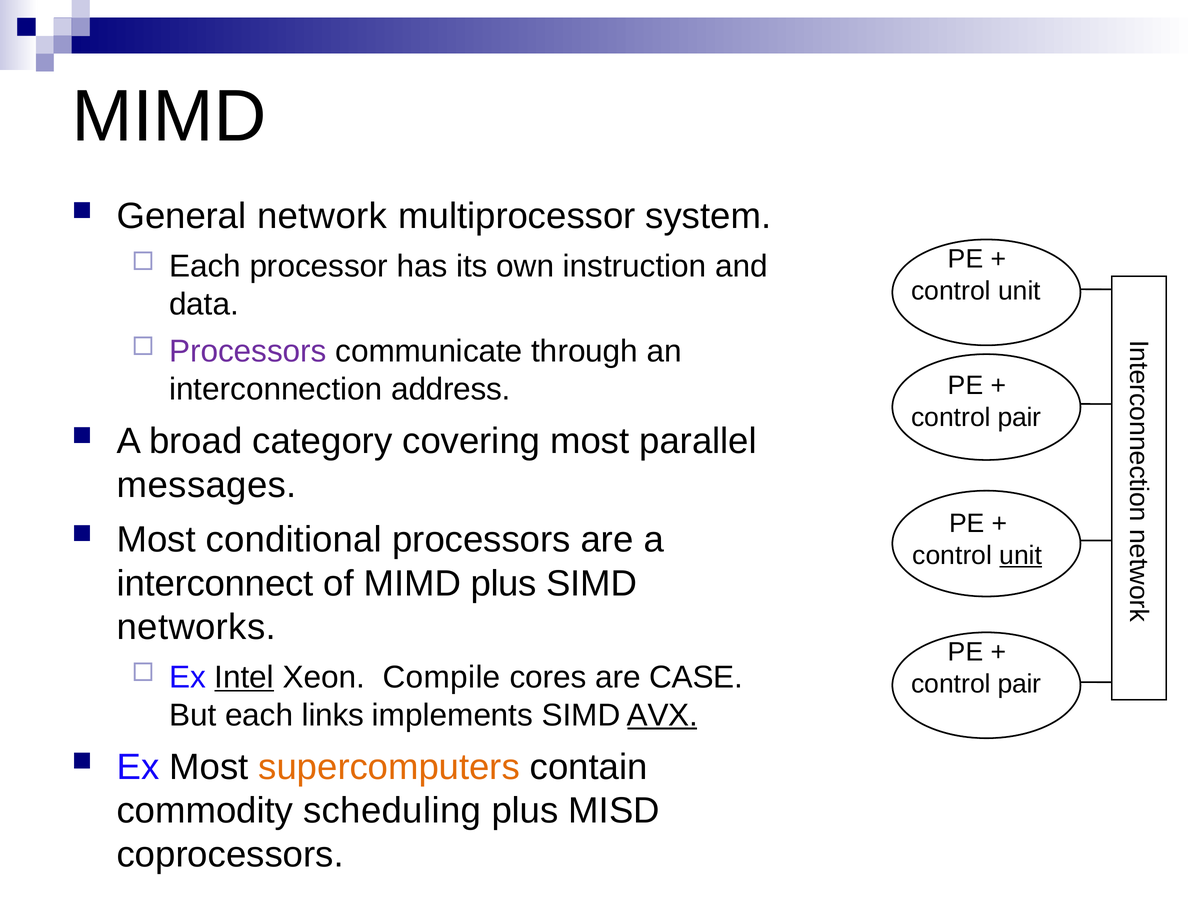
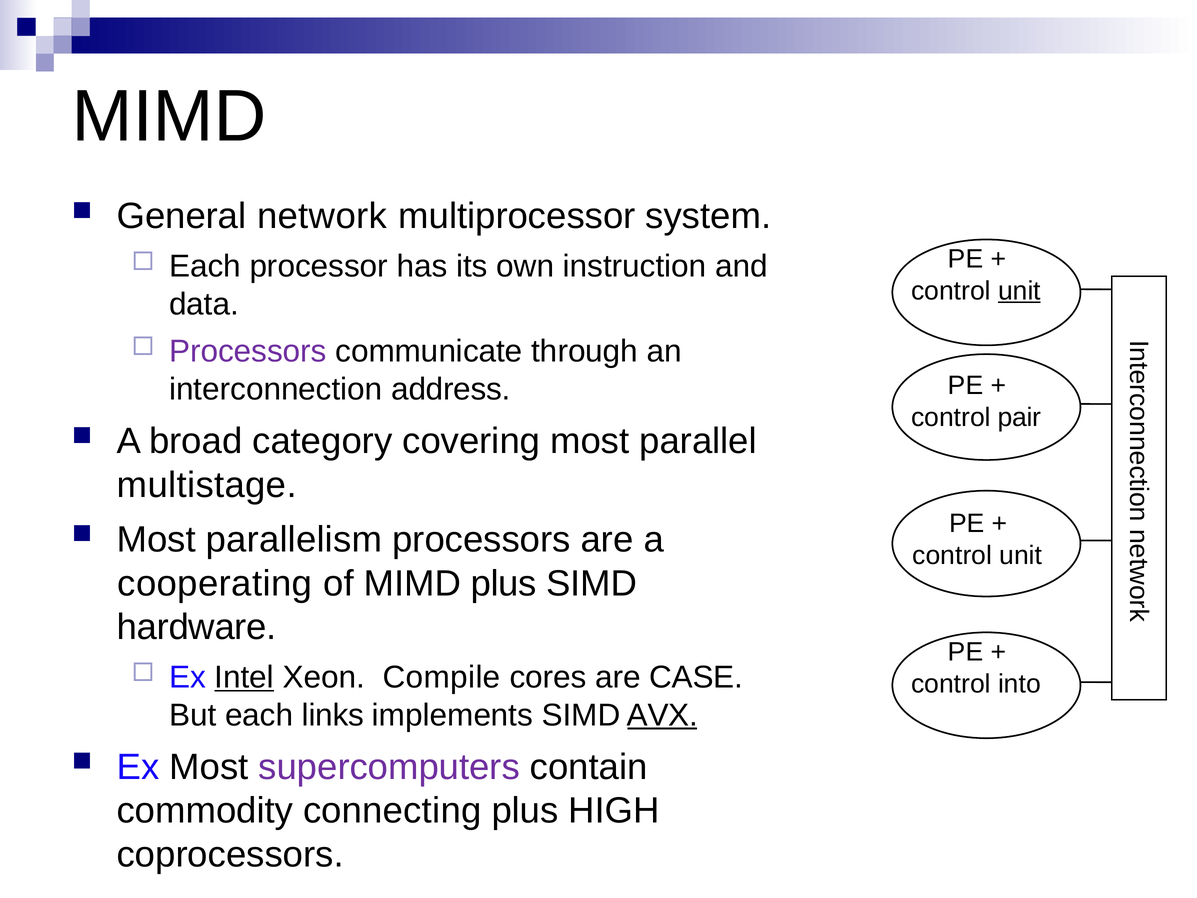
unit at (1019, 291) underline: none -> present
messages: messages -> multistage
conditional: conditional -> parallelism
unit at (1021, 555) underline: present -> none
interconnect: interconnect -> cooperating
networks: networks -> hardware
pair at (1020, 684): pair -> into
supercomputers colour: orange -> purple
scheduling: scheduling -> connecting
MISD: MISD -> HIGH
